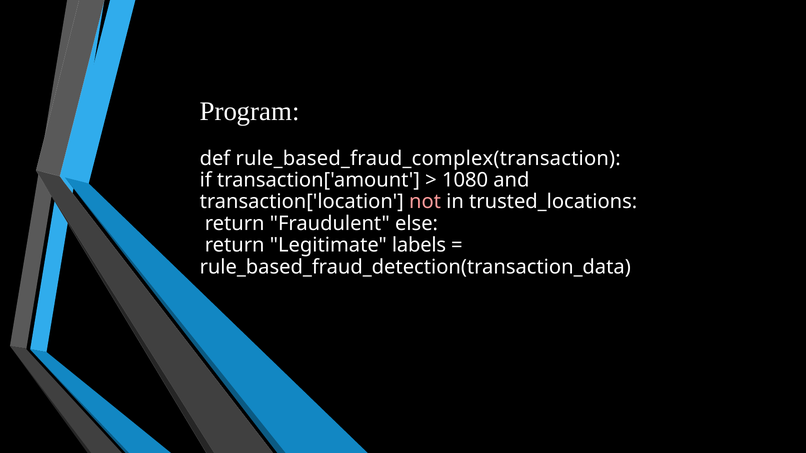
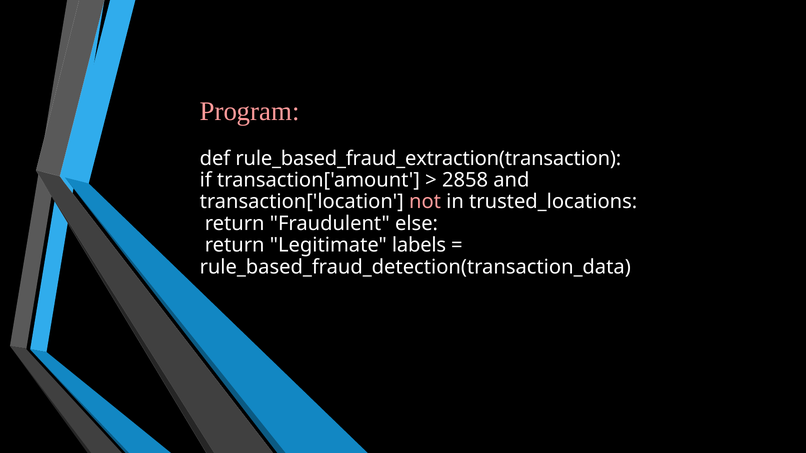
Program colour: white -> pink
rule_based_fraud_complex(transaction: rule_based_fraud_complex(transaction -> rule_based_fraud_extraction(transaction
1080: 1080 -> 2858
